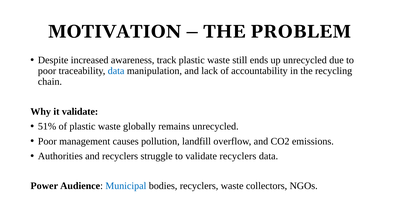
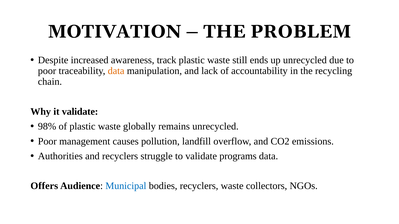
data at (116, 71) colour: blue -> orange
51%: 51% -> 98%
validate recyclers: recyclers -> programs
Power: Power -> Offers
